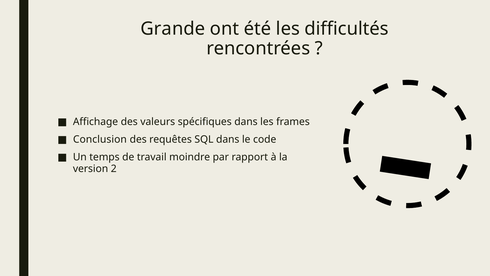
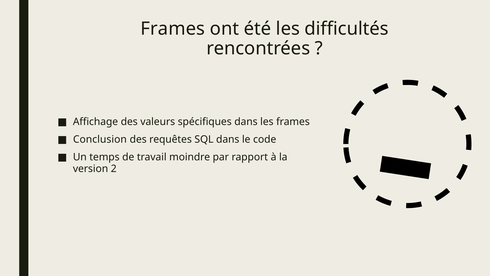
Grande at (173, 29): Grande -> Frames
